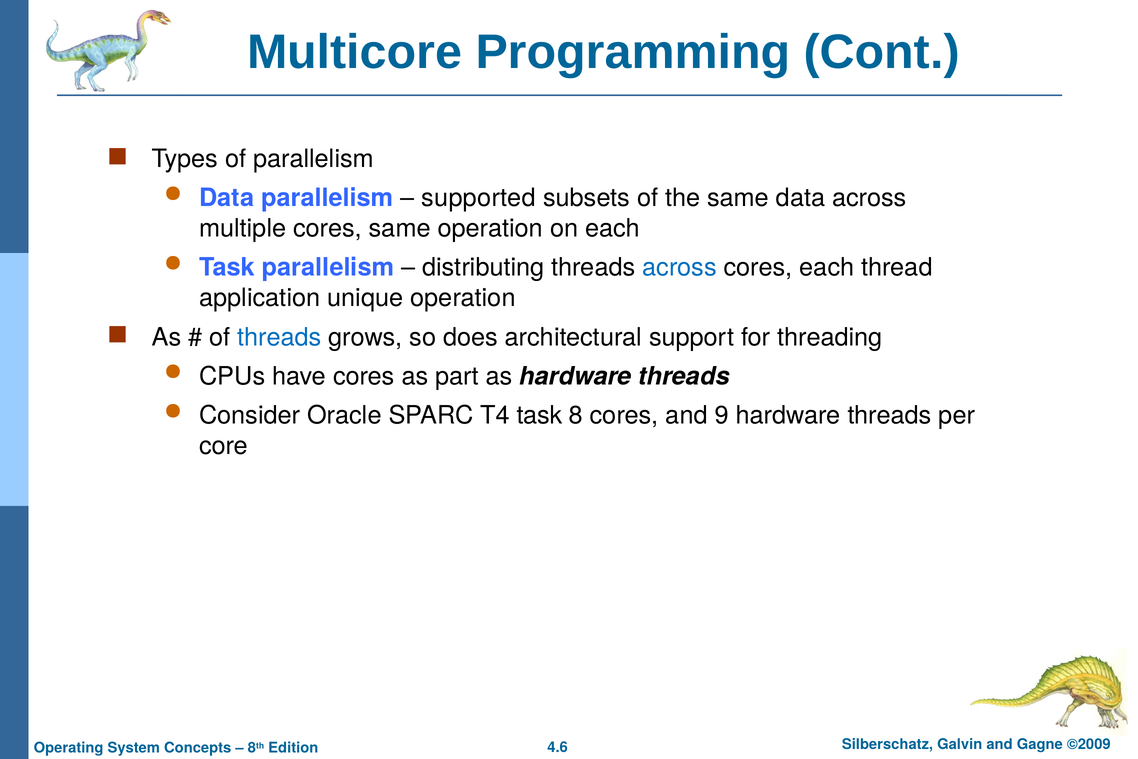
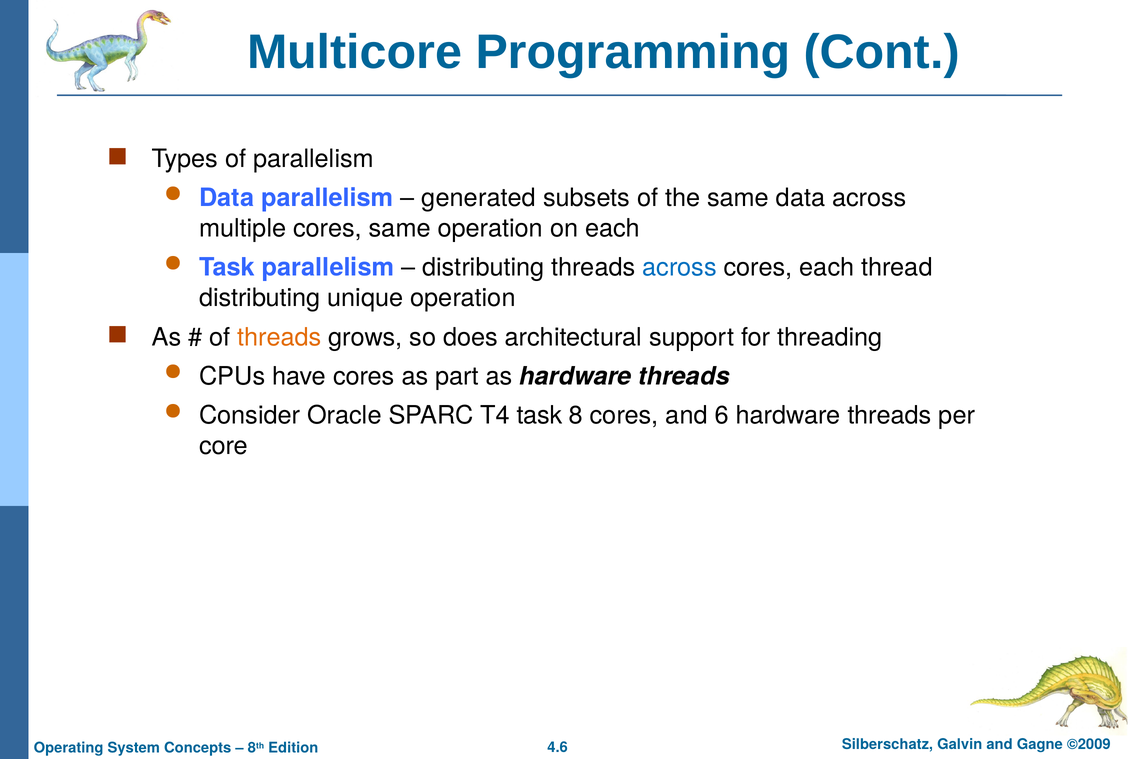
supported: supported -> generated
application at (260, 298): application -> distributing
threads at (279, 337) colour: blue -> orange
9: 9 -> 6
